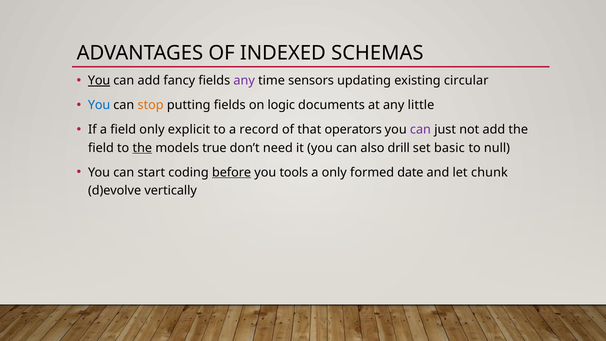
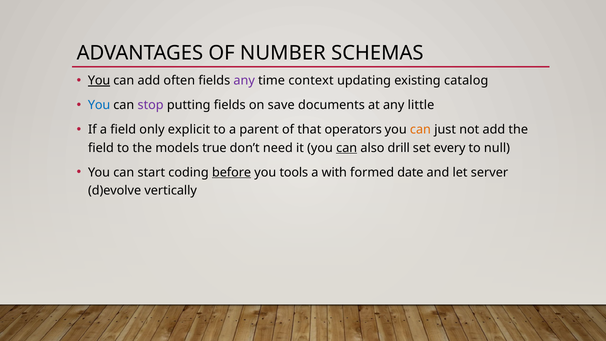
INDEXED: INDEXED -> NUMBER
fancy: fancy -> often
sensors: sensors -> context
circular: circular -> catalog
stop colour: orange -> purple
logic: logic -> save
record: record -> parent
can at (420, 130) colour: purple -> orange
the at (142, 148) underline: present -> none
can at (347, 148) underline: none -> present
basic: basic -> every
a only: only -> with
chunk: chunk -> server
